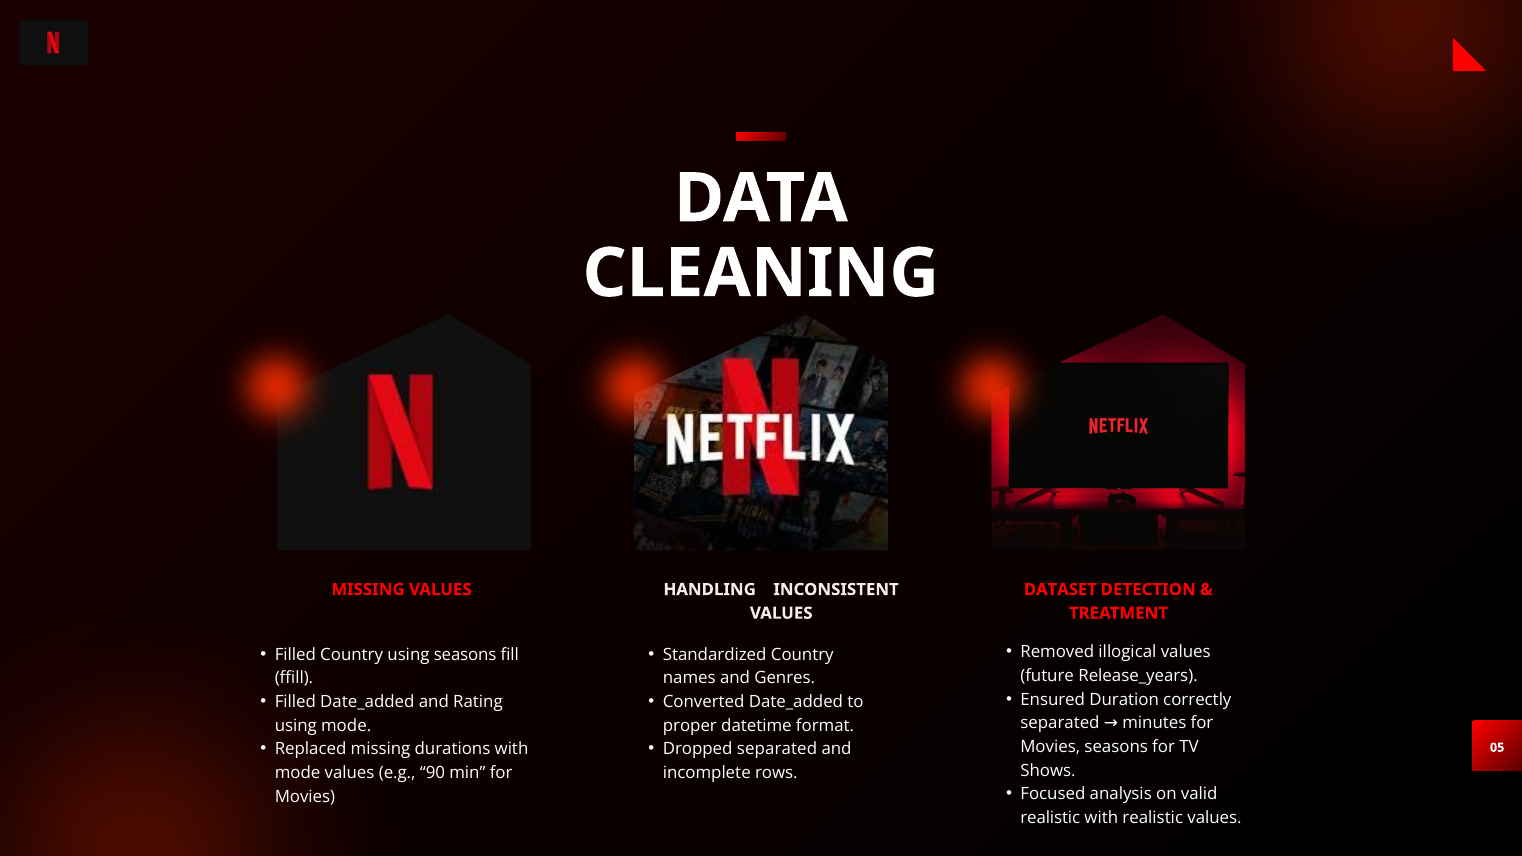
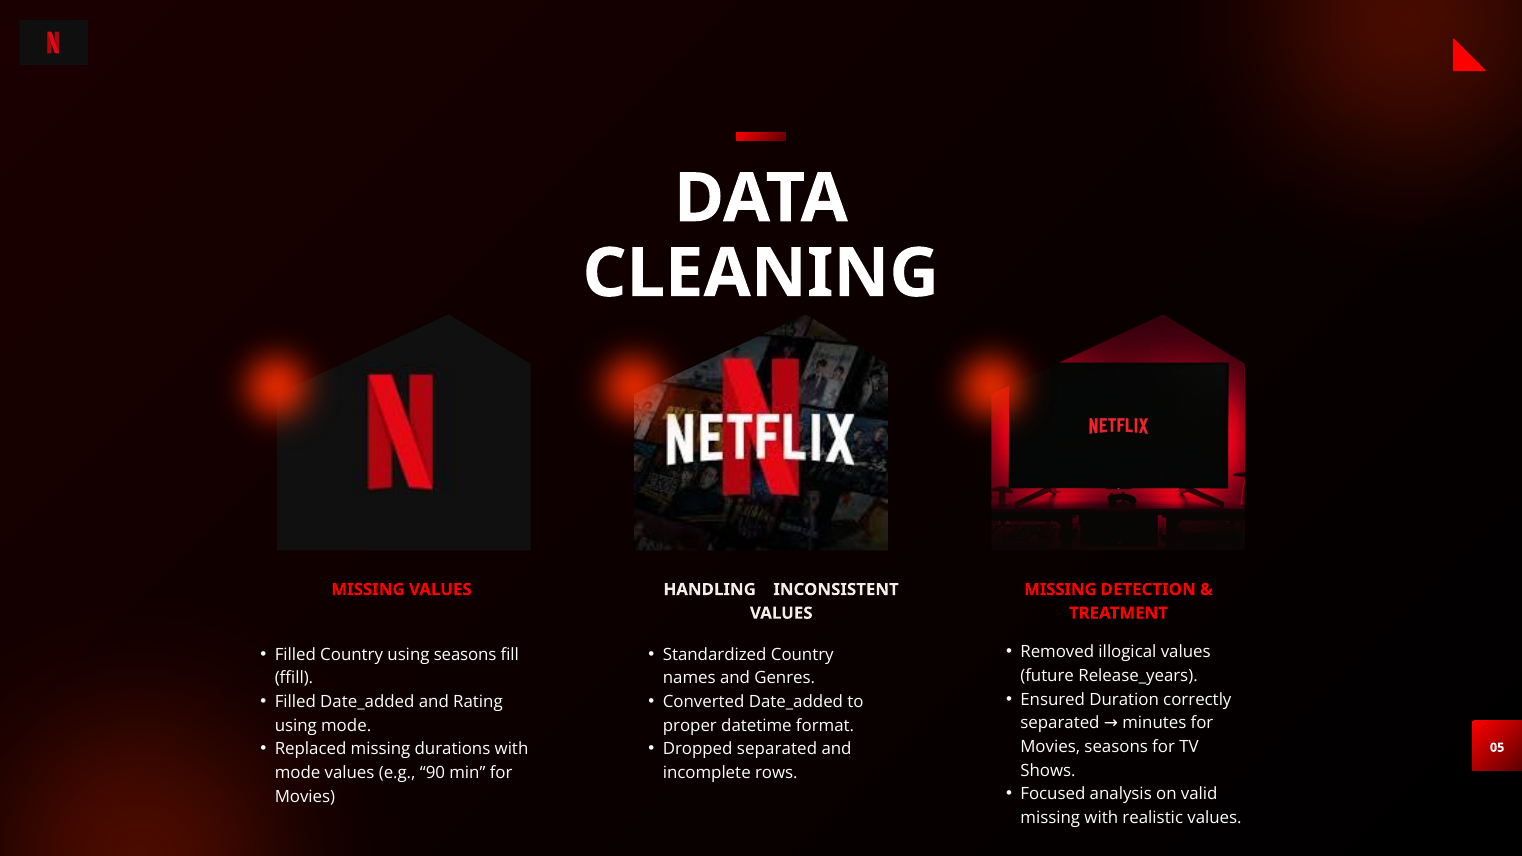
DATASET at (1060, 590): DATASET -> MISSING
realistic at (1050, 818): realistic -> missing
